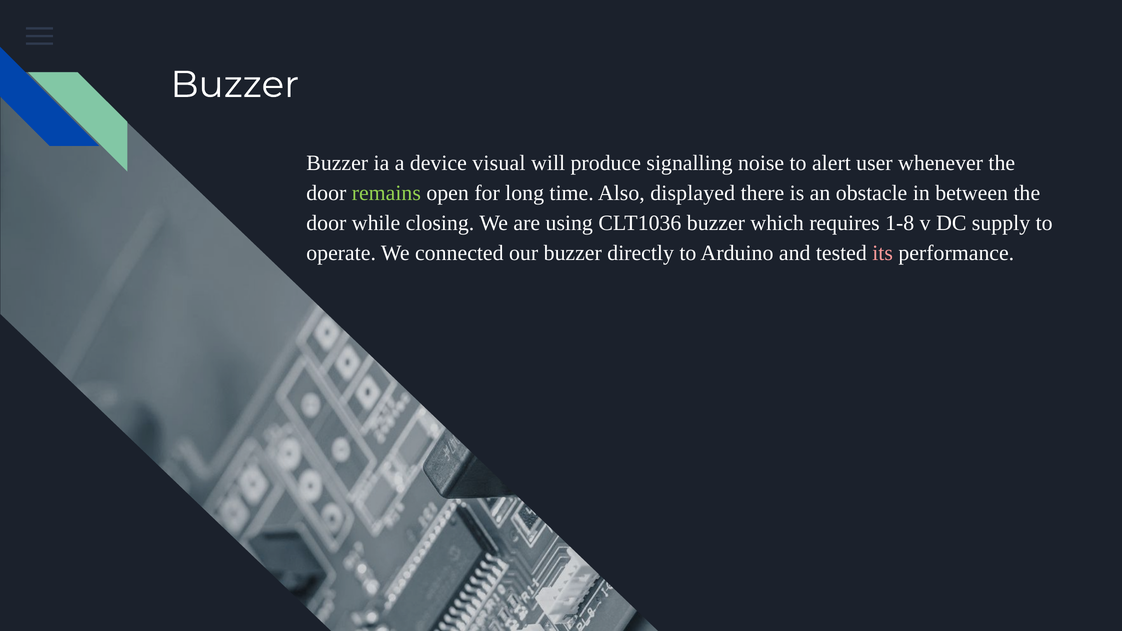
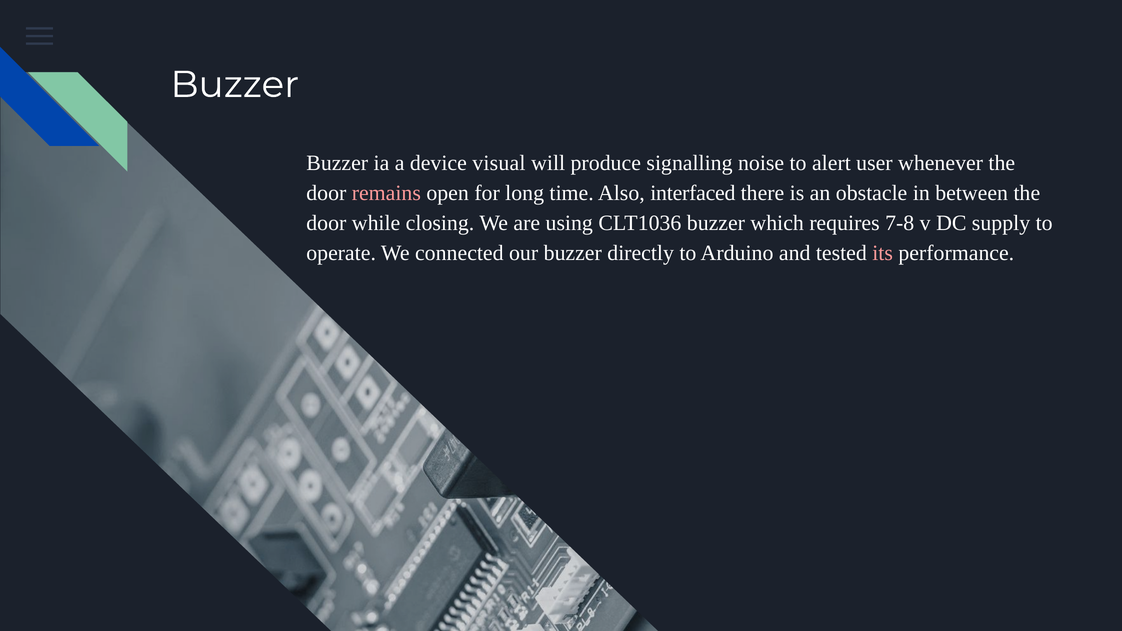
remains colour: light green -> pink
displayed: displayed -> interfaced
1-8: 1-8 -> 7-8
